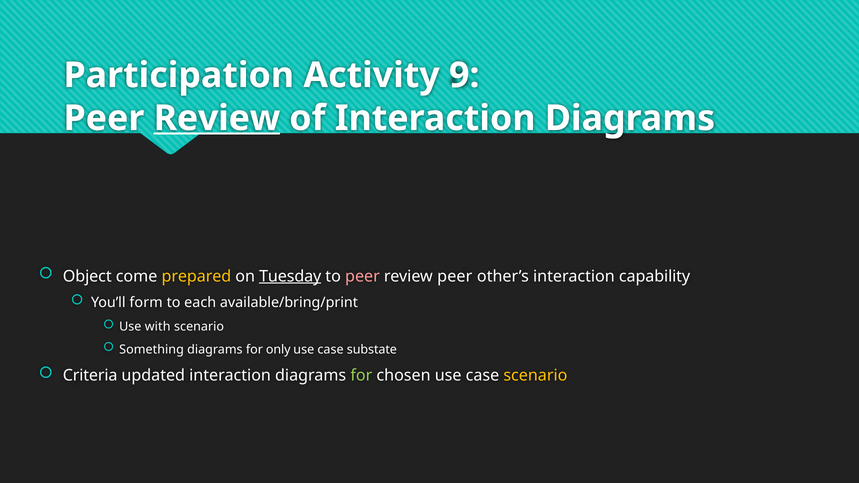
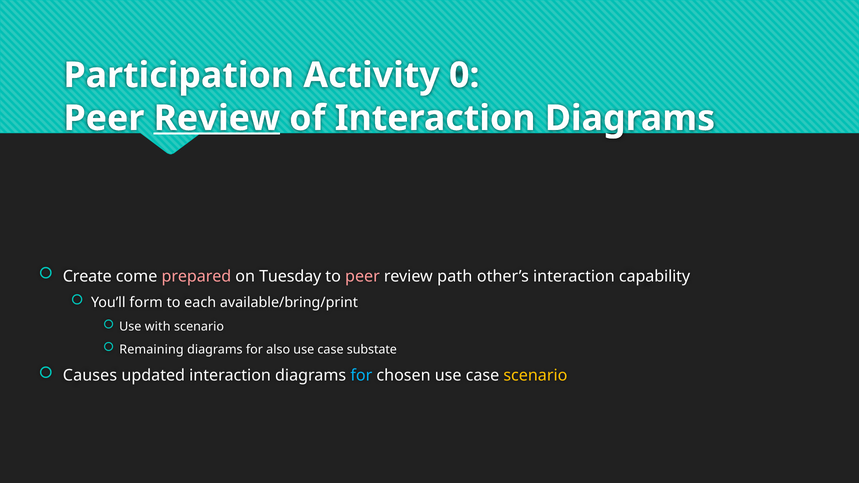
9: 9 -> 0
Object: Object -> Create
prepared colour: yellow -> pink
Tuesday underline: present -> none
review peer: peer -> path
Something: Something -> Remaining
only: only -> also
Criteria: Criteria -> Causes
for at (361, 376) colour: light green -> light blue
